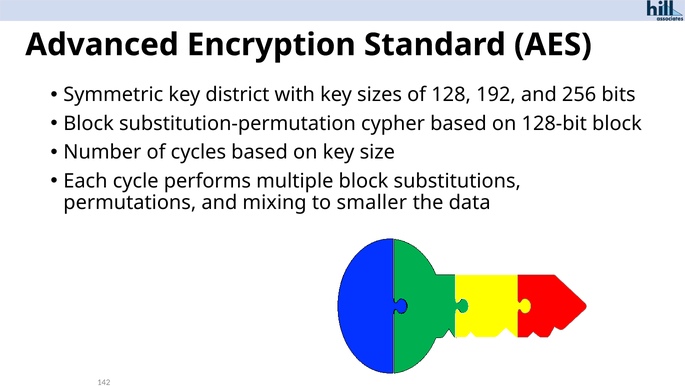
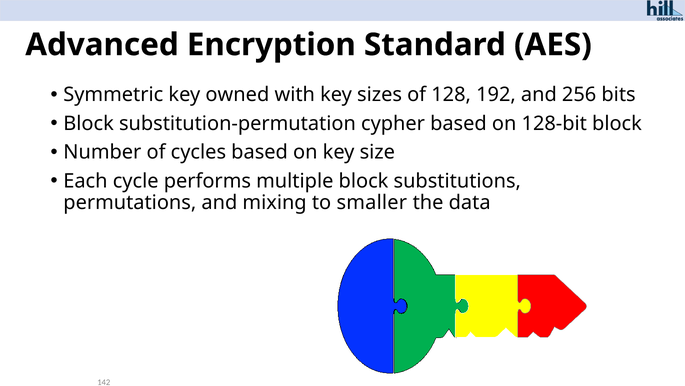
district: district -> owned
